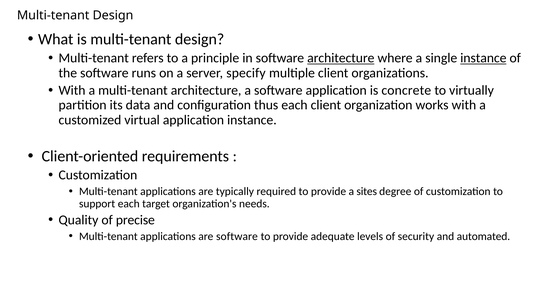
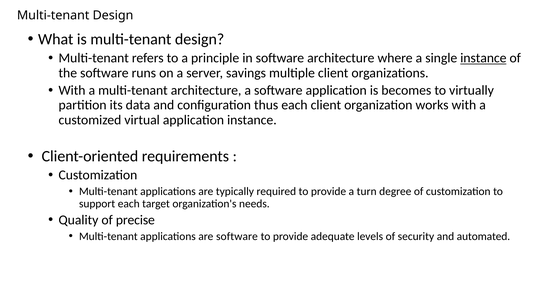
architecture at (341, 58) underline: present -> none
specify: specify -> savings
concrete: concrete -> becomes
sites: sites -> turn
